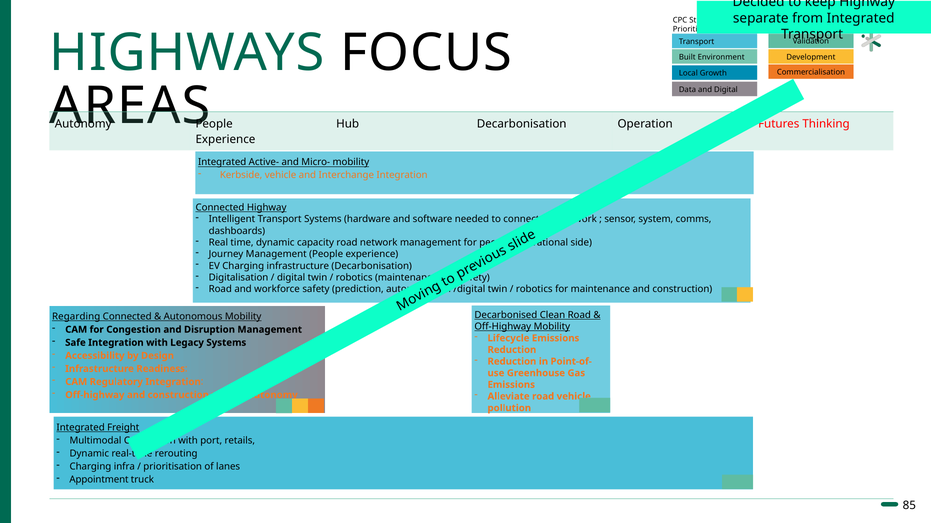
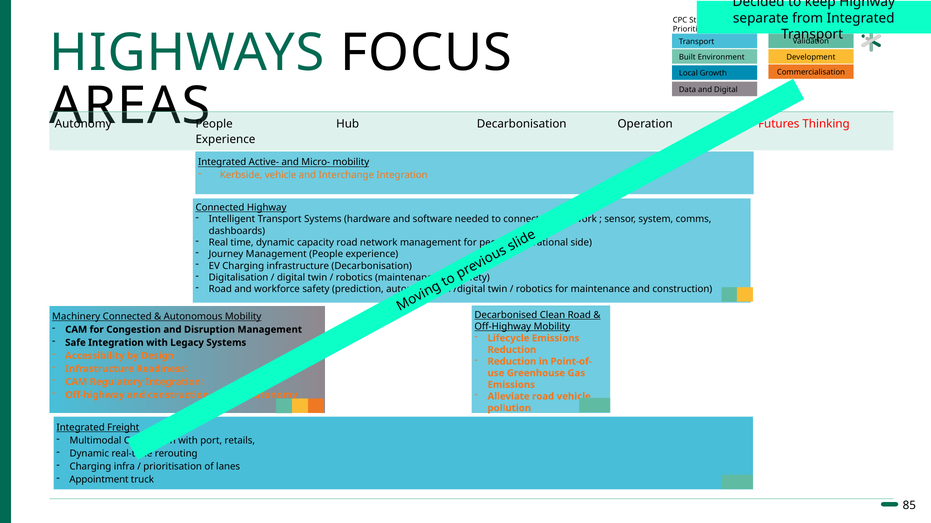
Regarding: Regarding -> Machinery
